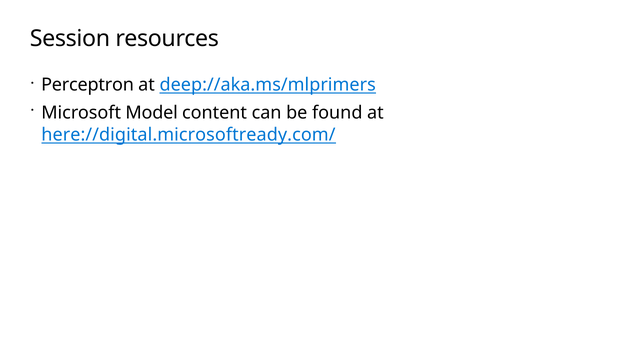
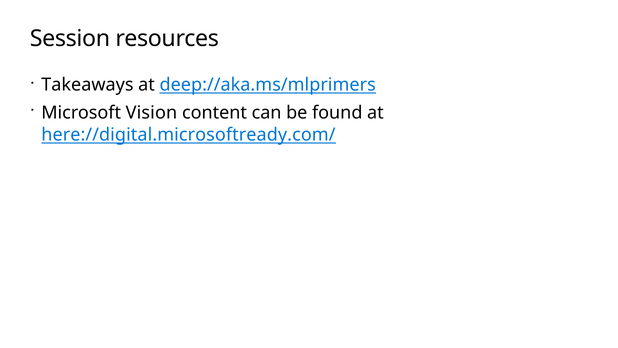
Perceptron: Perceptron -> Takeaways
Model: Model -> Vision
